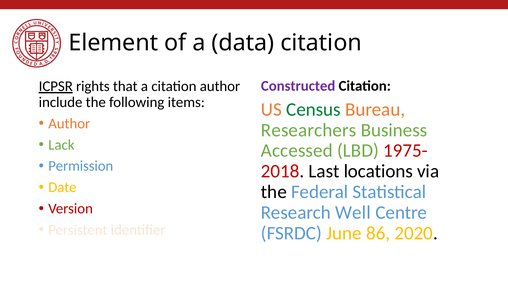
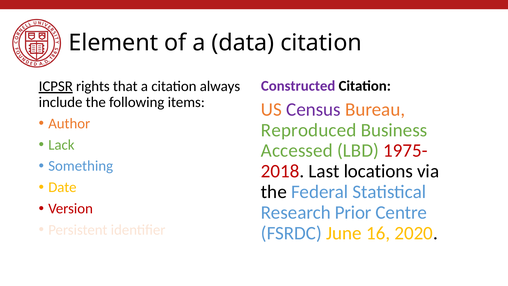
citation author: author -> always
Census colour: green -> purple
Researchers: Researchers -> Reproduced
Permission: Permission -> Something
Well: Well -> Prior
86: 86 -> 16
